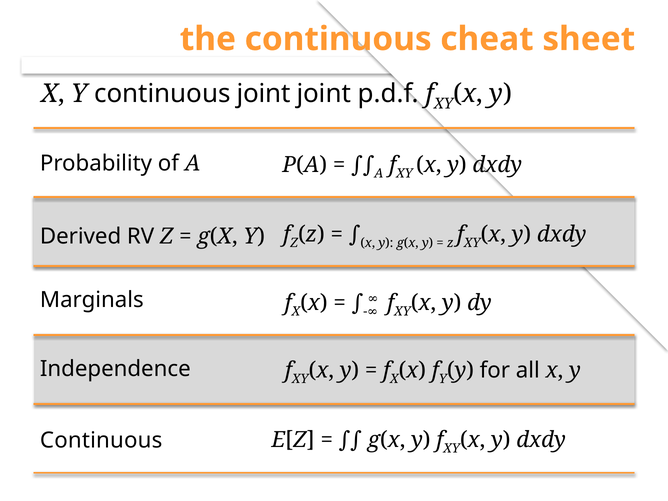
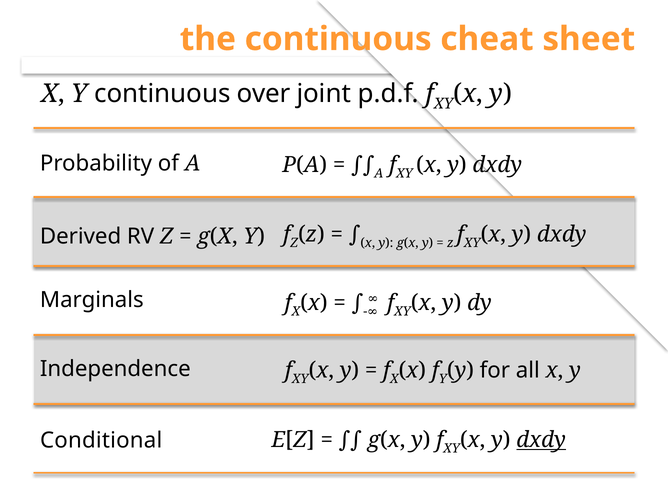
continuous joint: joint -> over
dxdy at (541, 440) underline: none -> present
Continuous at (101, 440): Continuous -> Conditional
